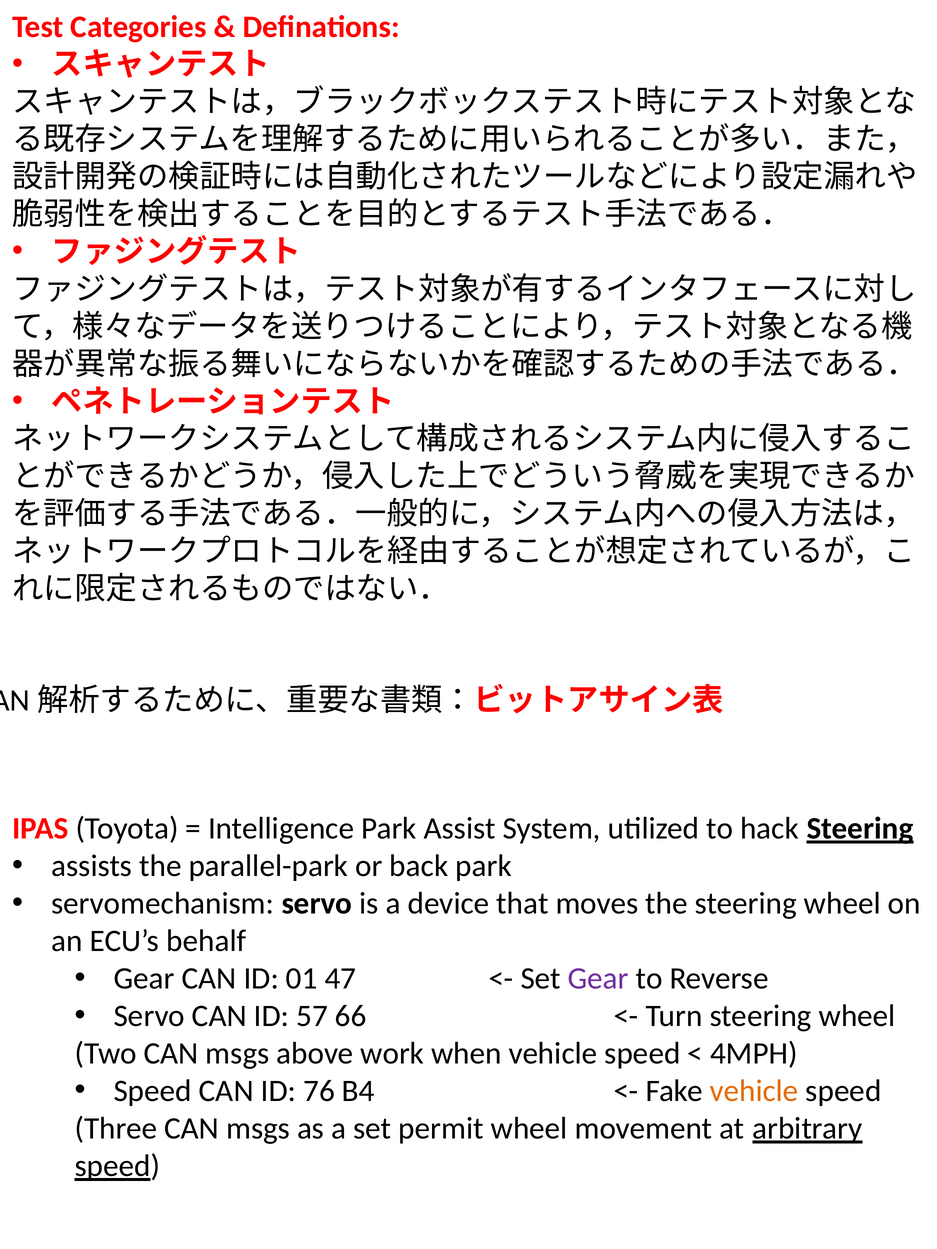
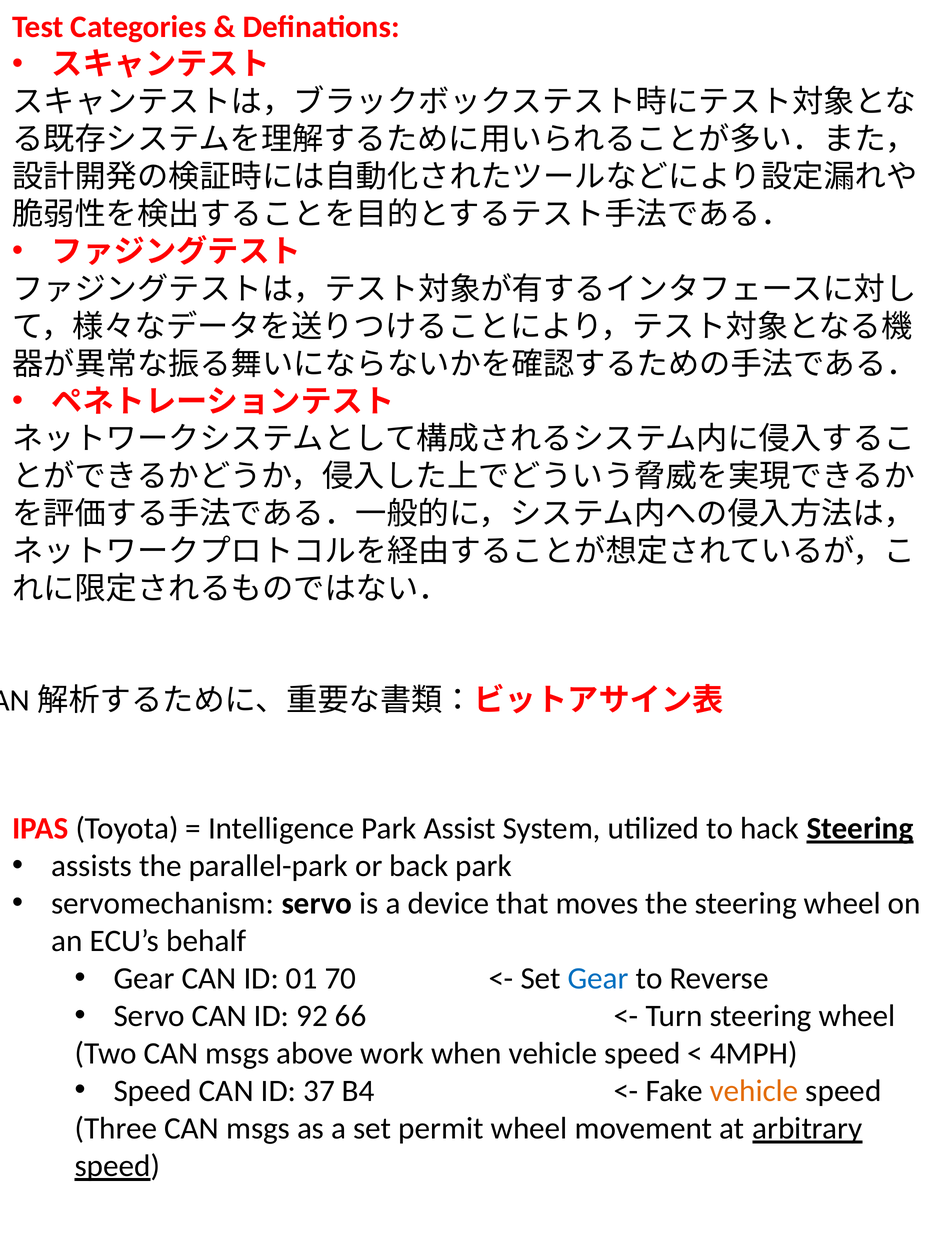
47: 47 -> 70
Gear at (598, 979) colour: purple -> blue
57: 57 -> 92
76: 76 -> 37
